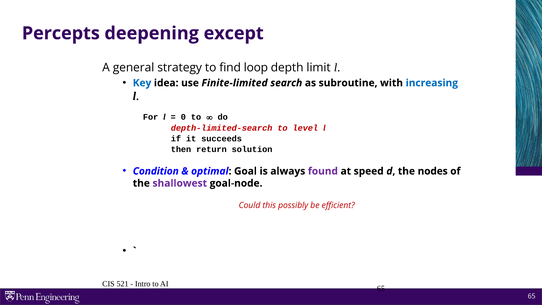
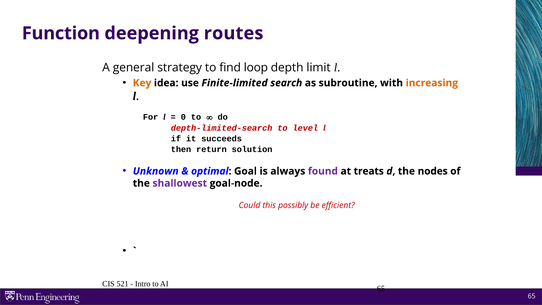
Percepts: Percepts -> Function
except: except -> routes
Key colour: blue -> orange
increasing colour: blue -> orange
Condition: Condition -> Unknown
speed: speed -> treats
